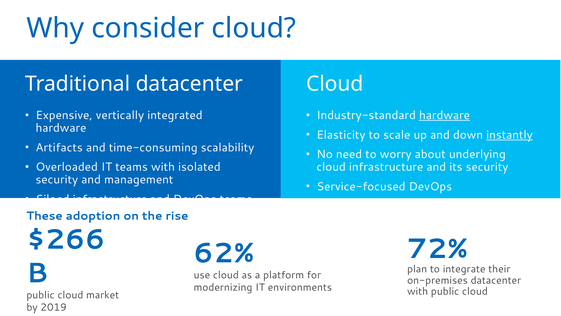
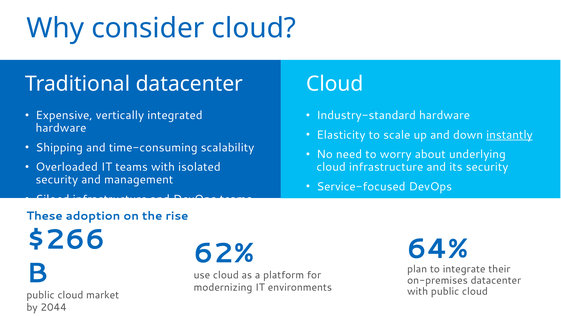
hardware at (445, 115) underline: present -> none
Artifacts: Artifacts -> Shipping
72%: 72% -> 64%
2019: 2019 -> 2044
